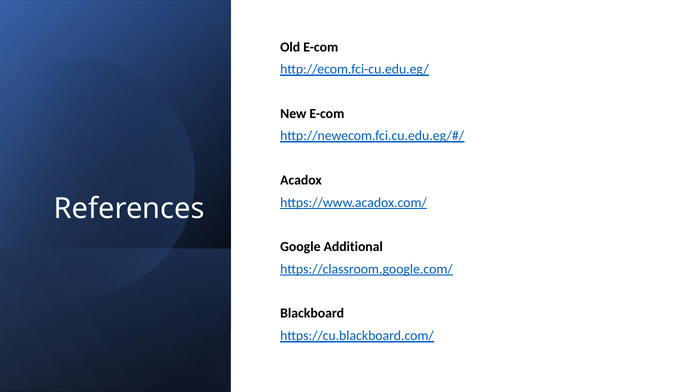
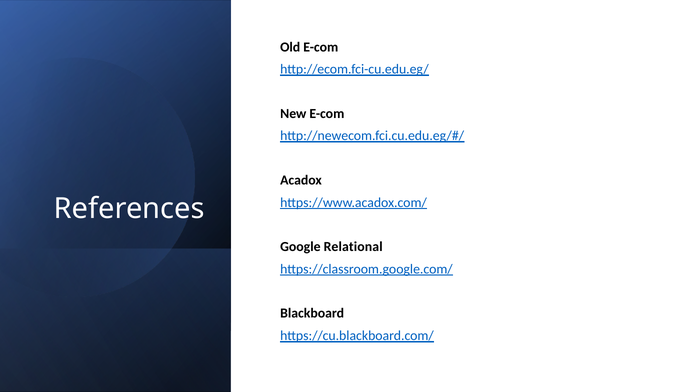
Additional: Additional -> Relational
